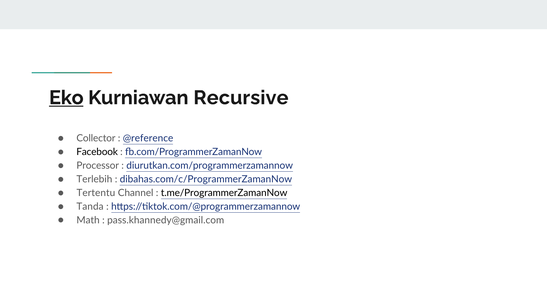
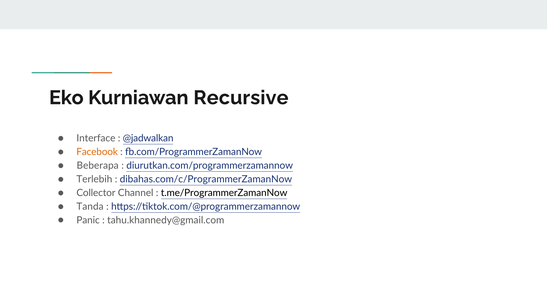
Eko underline: present -> none
Collector: Collector -> Interface
@reference: @reference -> @jadwalkan
Facebook colour: black -> orange
Processor: Processor -> Beberapa
Tertentu: Tertentu -> Collector
Math: Math -> Panic
pass.khannedy@gmail.com: pass.khannedy@gmail.com -> tahu.khannedy@gmail.com
